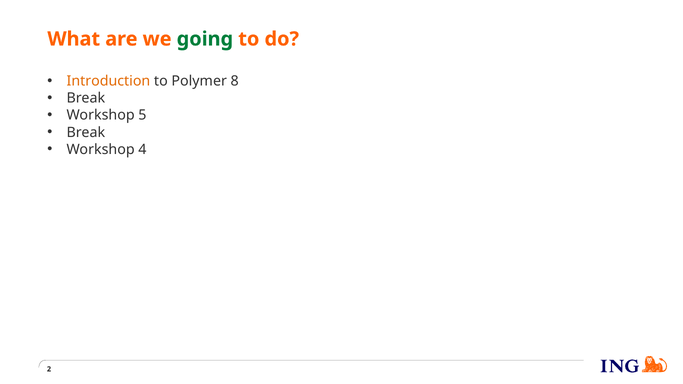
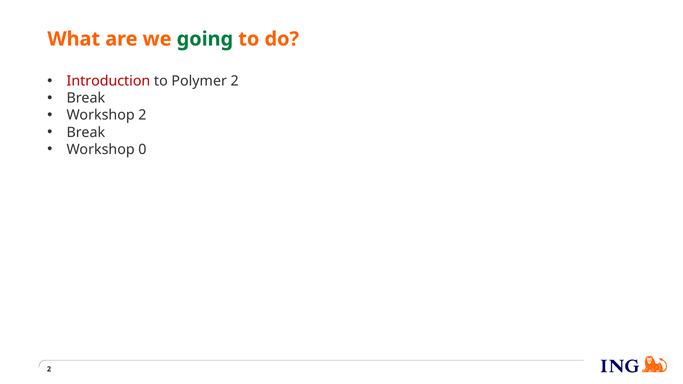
Introduction colour: orange -> red
Polymer 8: 8 -> 2
Workshop 5: 5 -> 2
4: 4 -> 0
